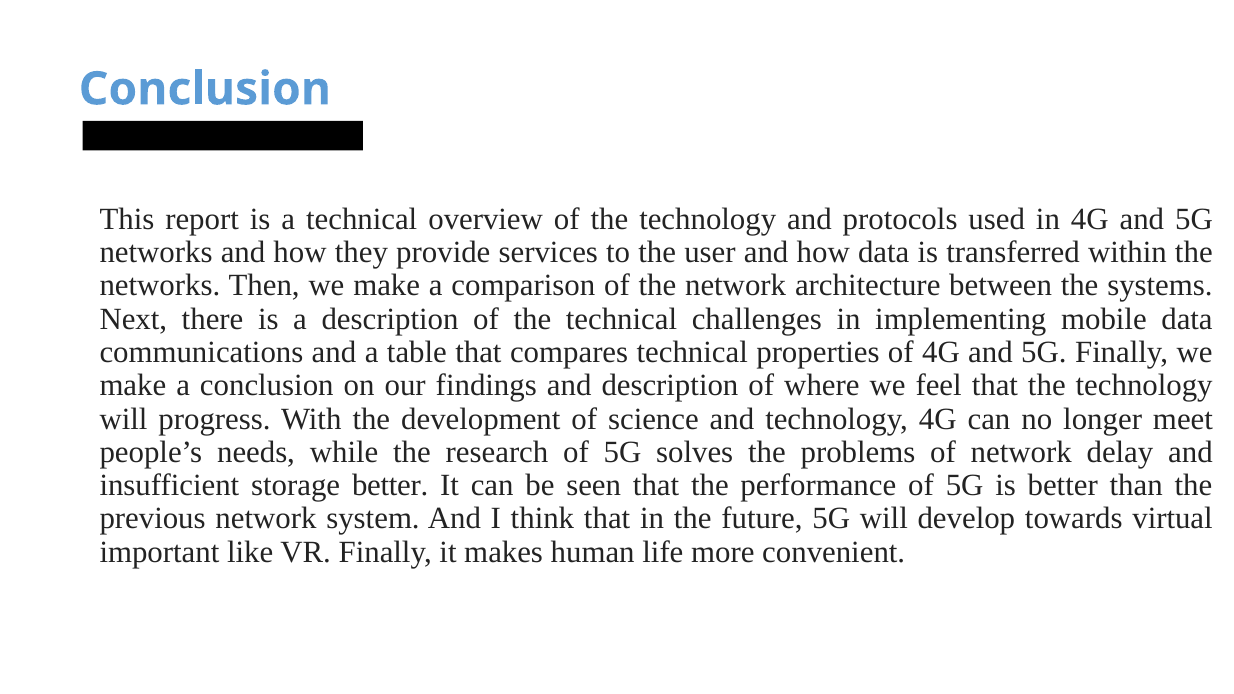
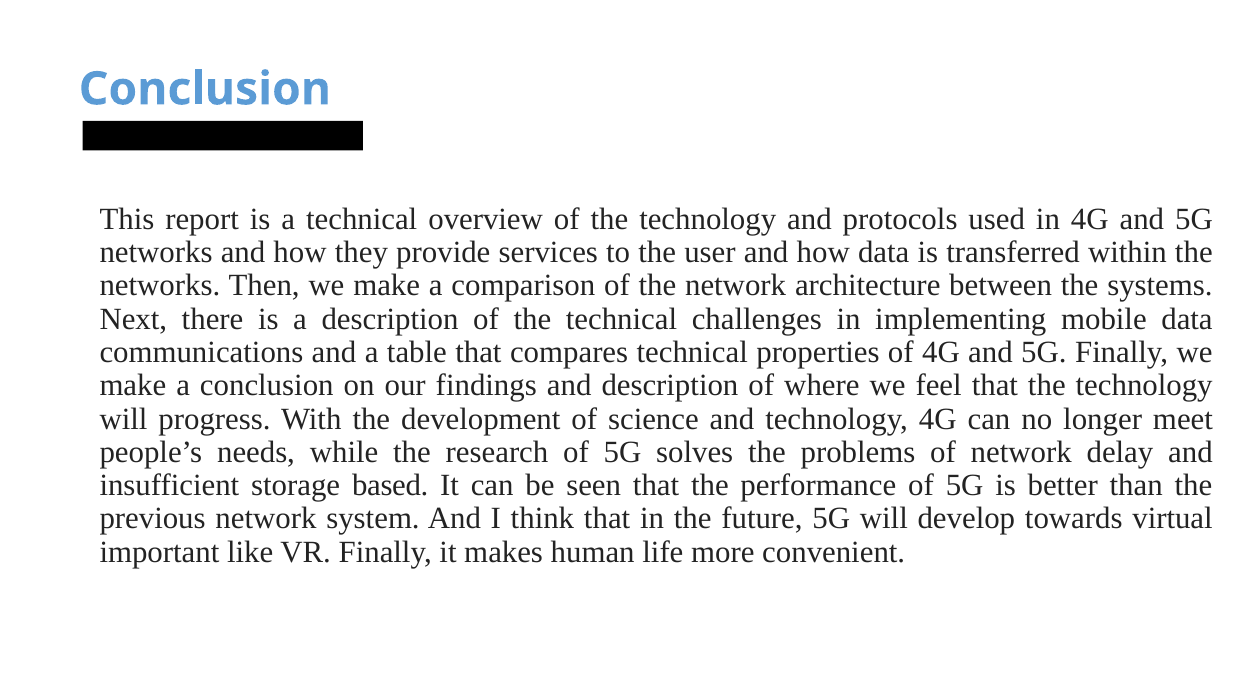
storage better: better -> based
